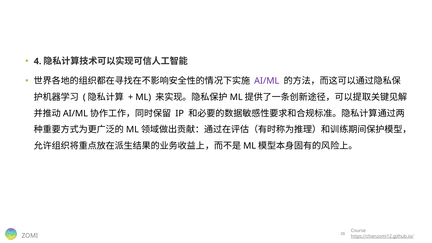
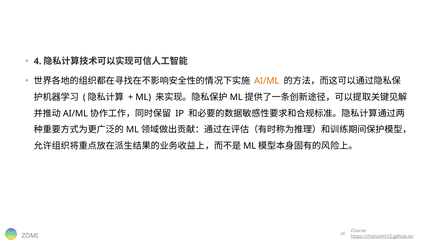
AI/ML at (267, 81) colour: purple -> orange
